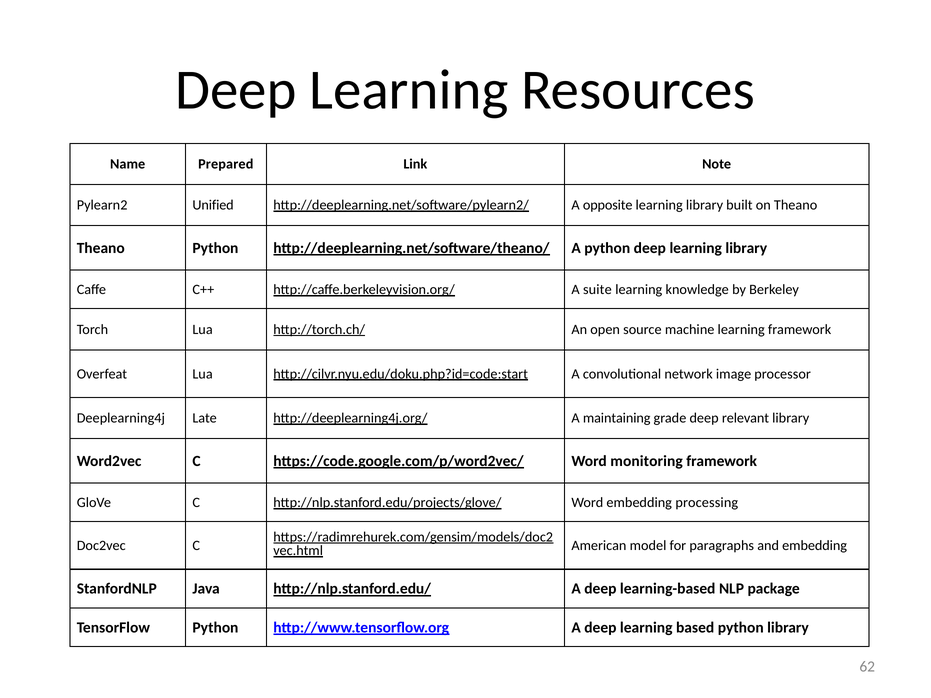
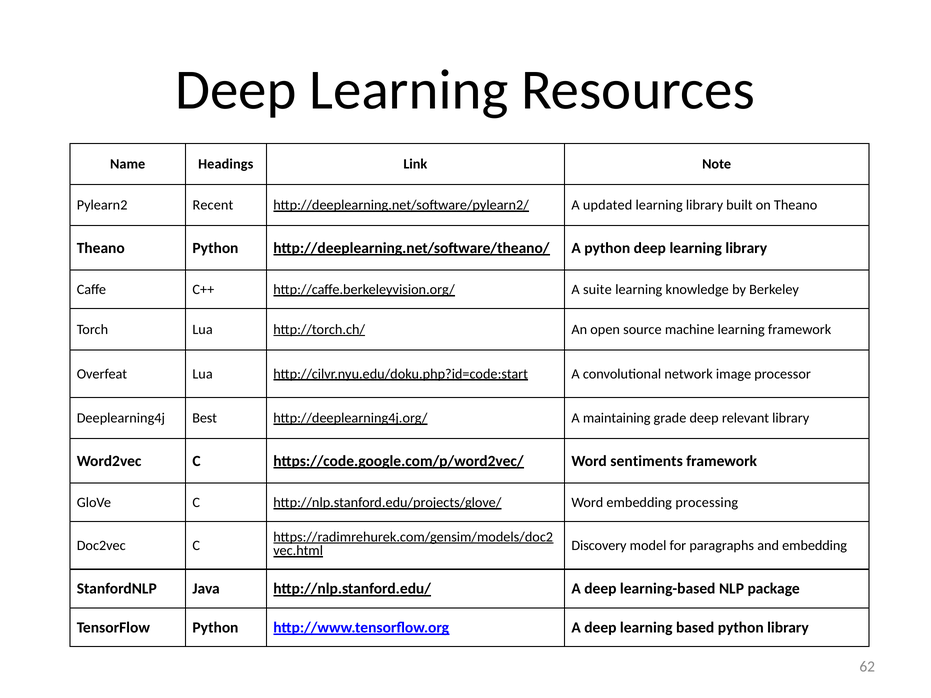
Prepared: Prepared -> Headings
Unified: Unified -> Recent
opposite: opposite -> updated
Late: Late -> Best
monitoring: monitoring -> sentiments
American: American -> Discovery
